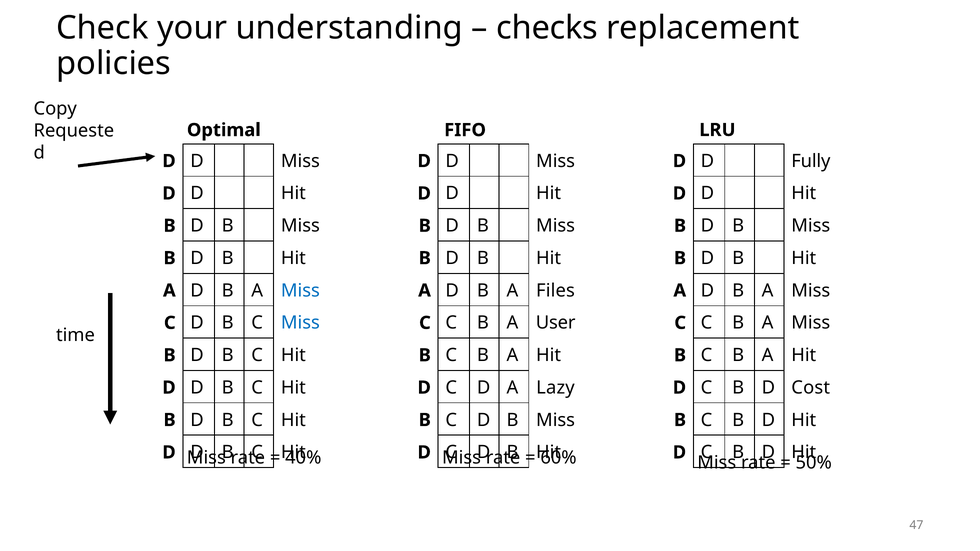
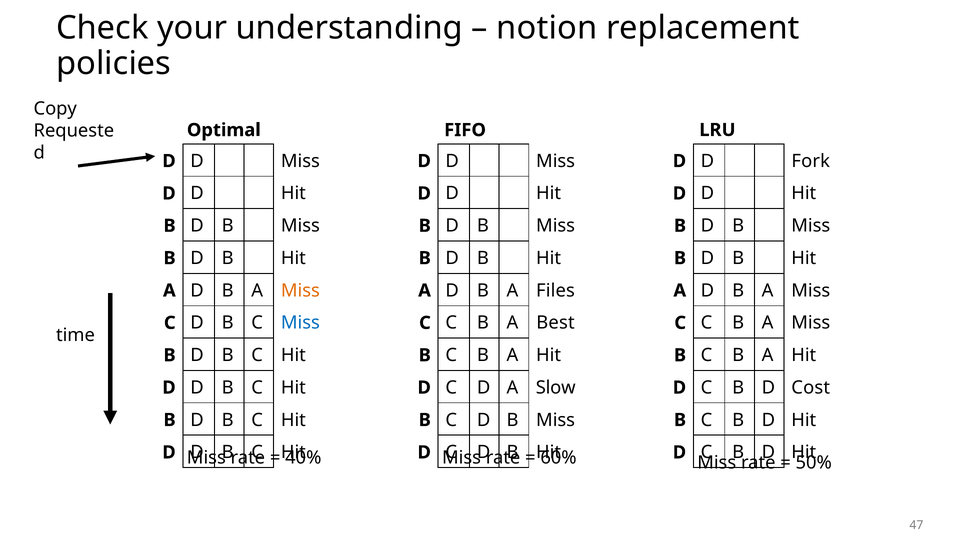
checks: checks -> notion
Fully: Fully -> Fork
Miss at (300, 291) colour: blue -> orange
User: User -> Best
Lazy: Lazy -> Slow
